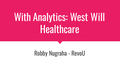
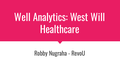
With: With -> Well
